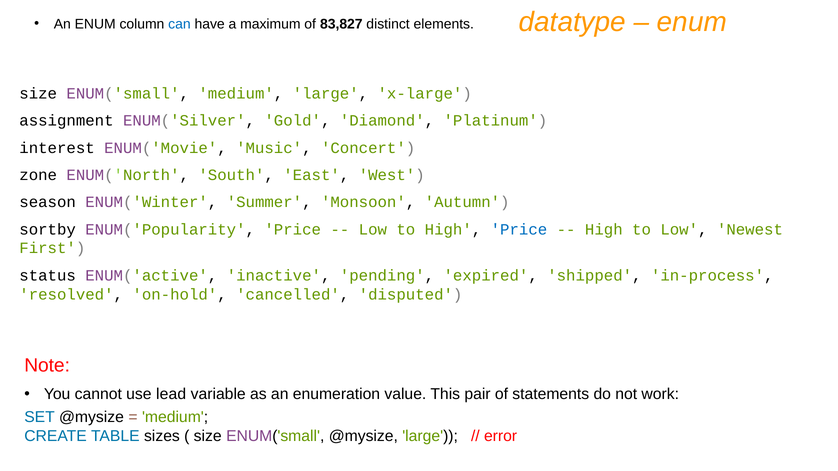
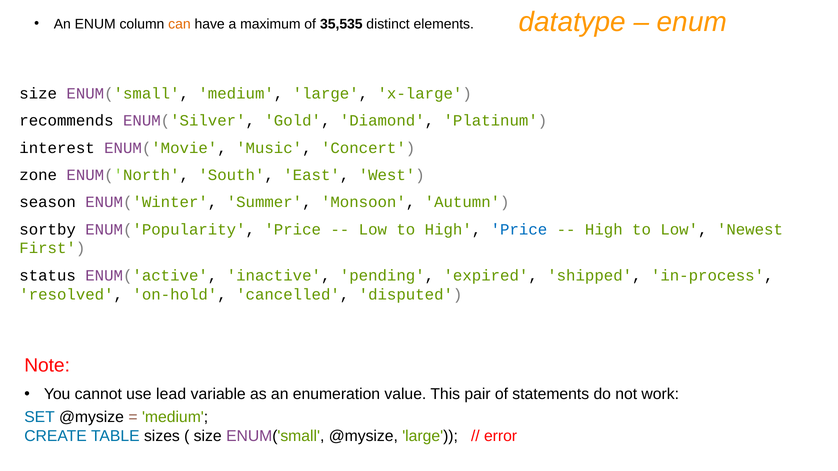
can colour: blue -> orange
83,827: 83,827 -> 35,535
assignment: assignment -> recommends
